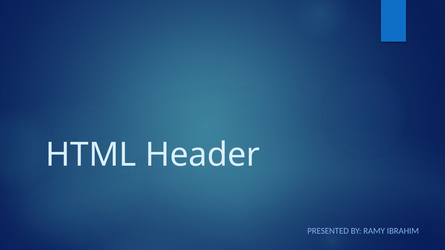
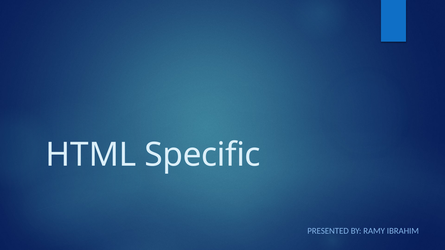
Header: Header -> Specific
